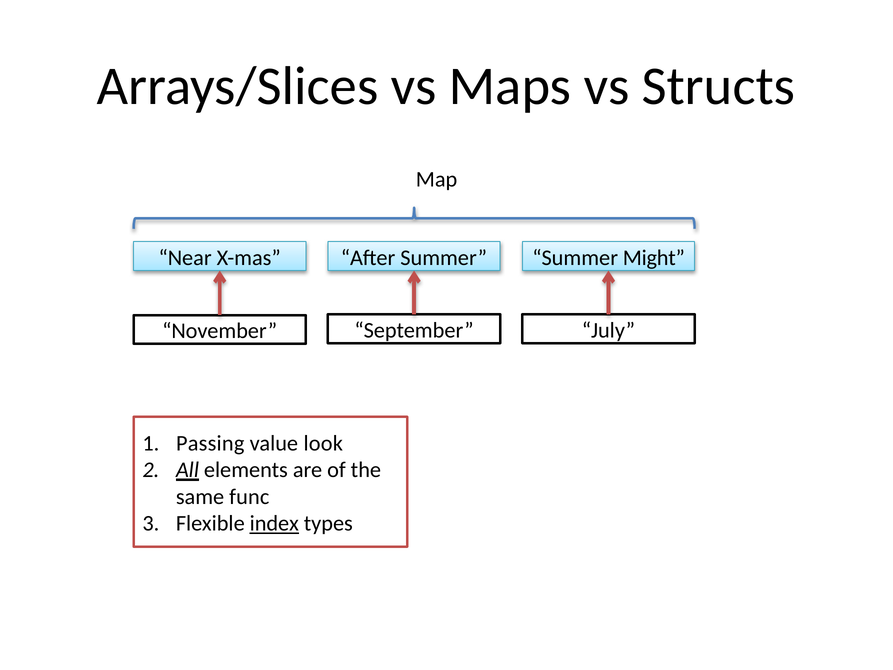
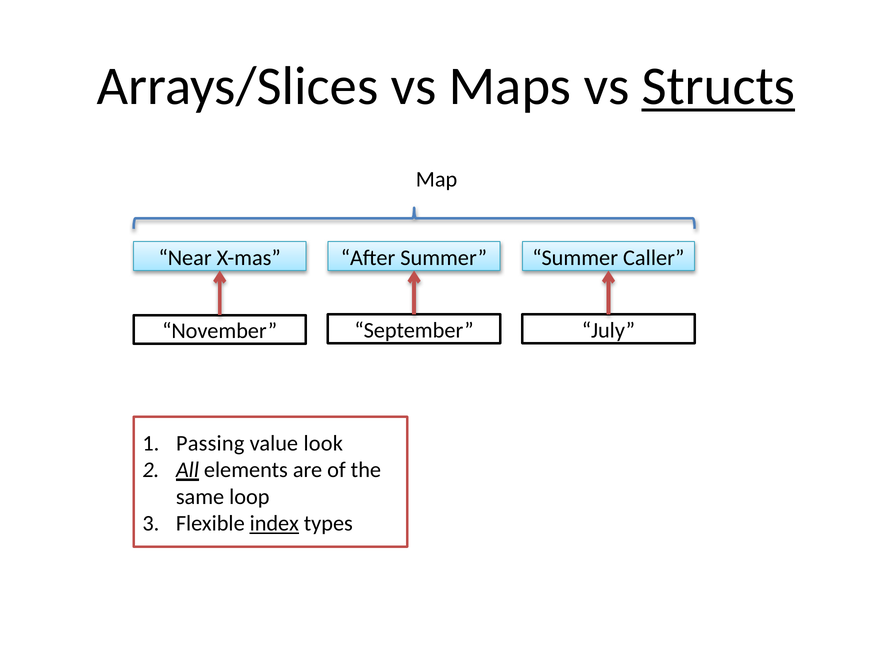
Structs underline: none -> present
Might: Might -> Caller
func: func -> loop
